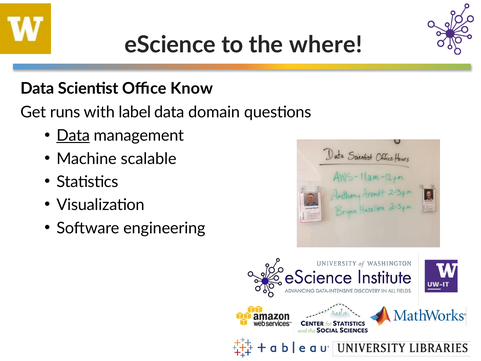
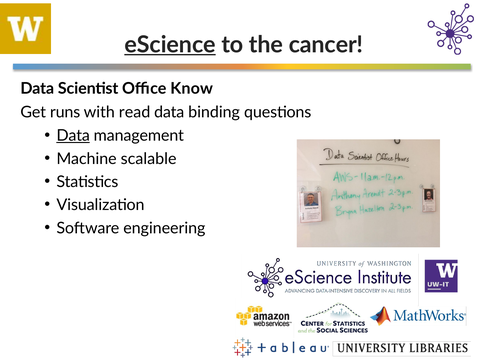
eScience underline: none -> present
where: where -> cancer
label: label -> read
domain: domain -> binding
